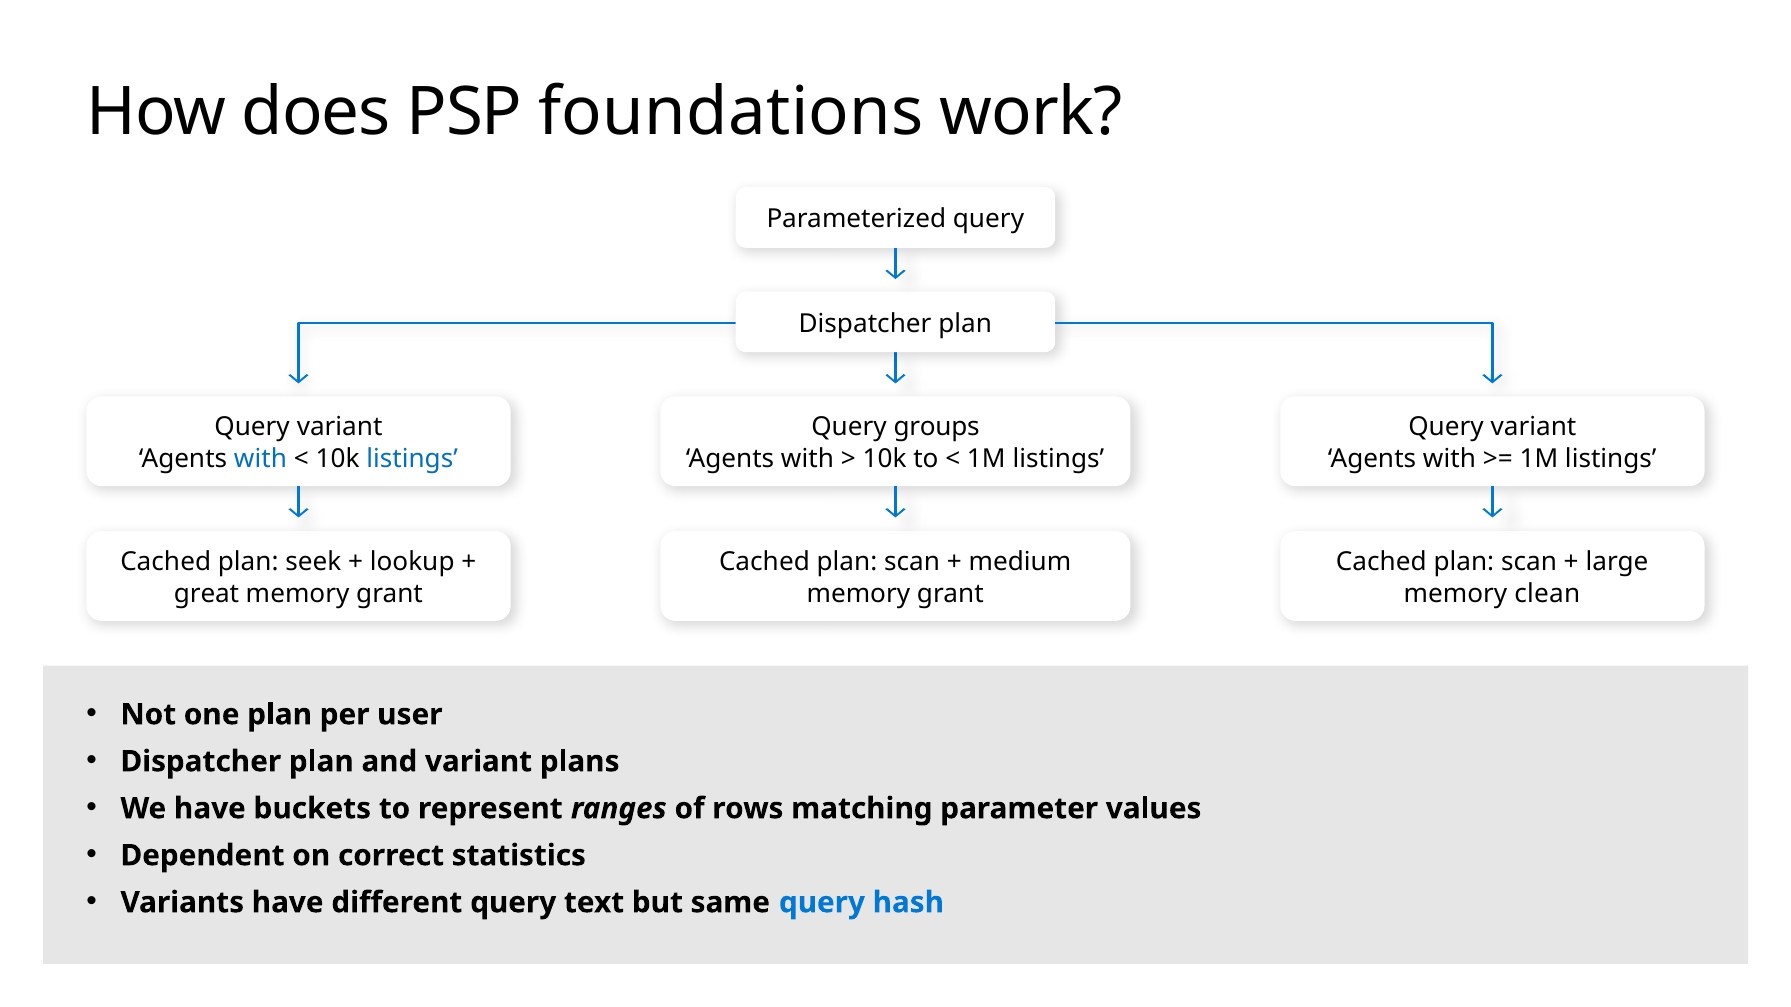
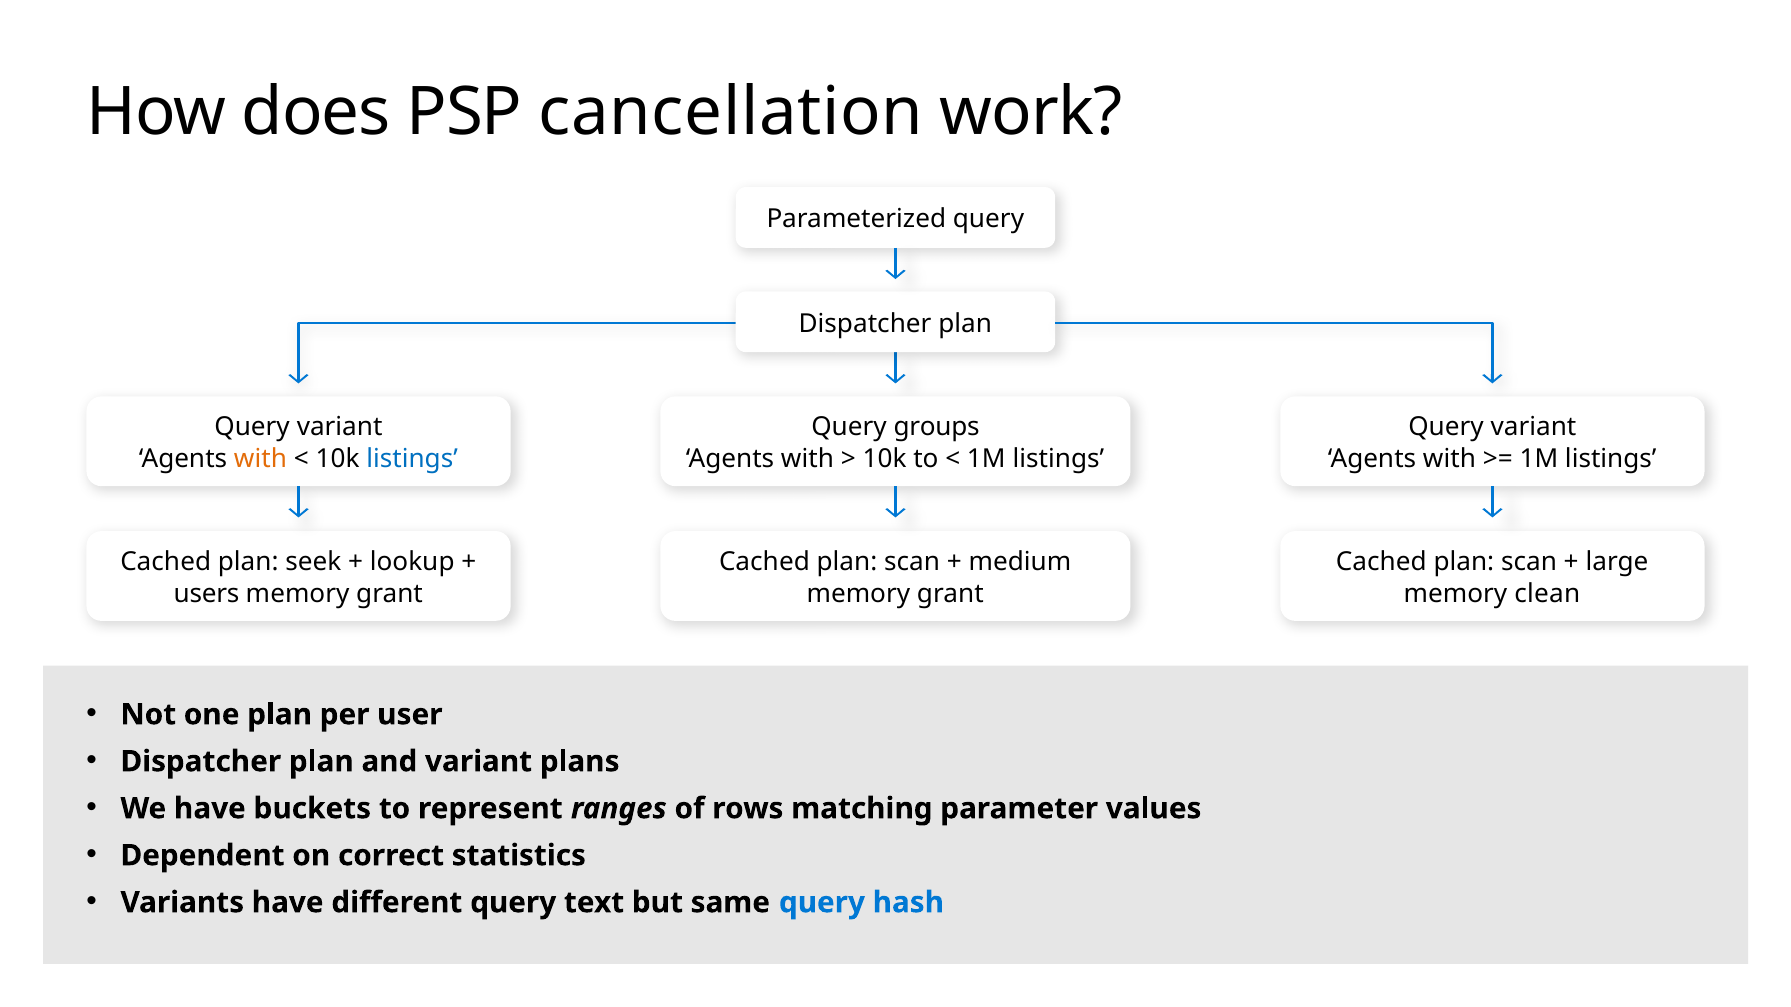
foundations: foundations -> cancellation
with at (260, 459) colour: blue -> orange
great: great -> users
